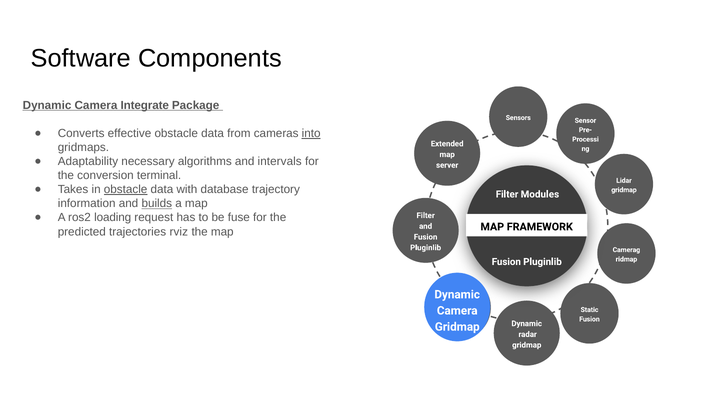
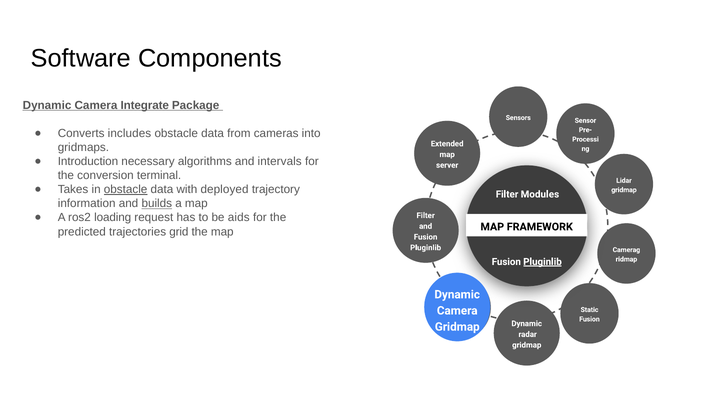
effective: effective -> includes
into underline: present -> none
Adaptability: Adaptability -> Introduction
database: database -> deployed
fuse: fuse -> aids
rviz: rviz -> grid
Pluginlib at (542, 262) underline: none -> present
